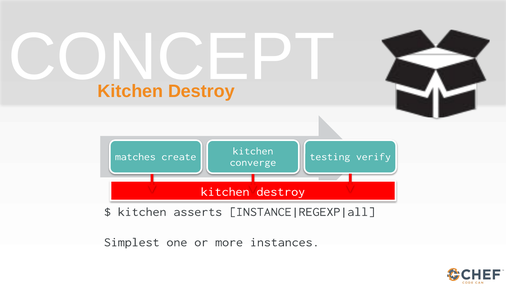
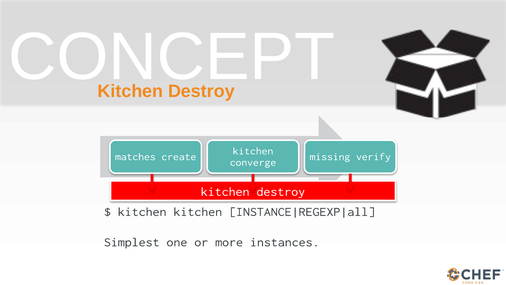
testing: testing -> missing
kitchen asserts: asserts -> kitchen
